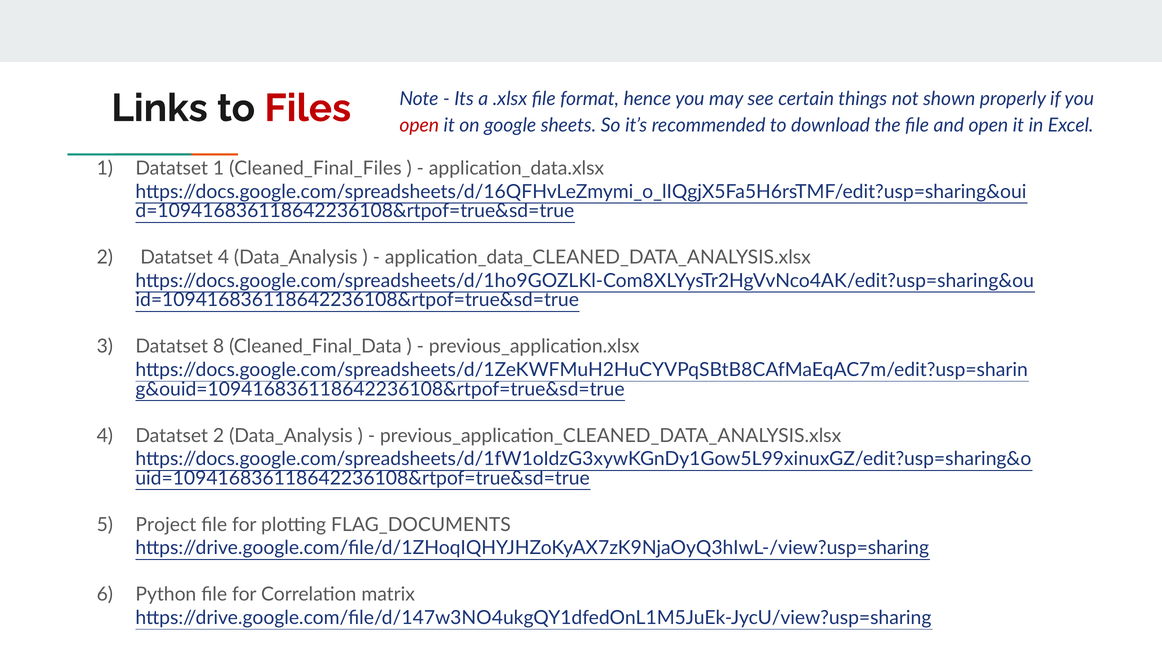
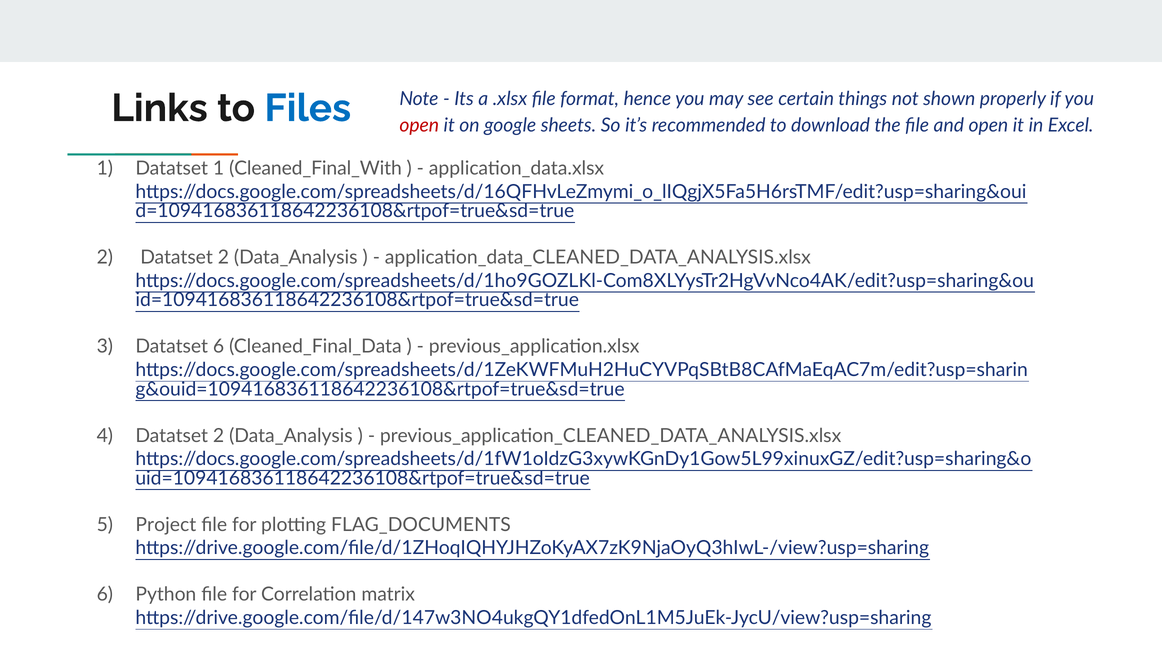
Files colour: red -> blue
Cleaned_Final_Files: Cleaned_Final_Files -> Cleaned_Final_With
2 Datatset 4: 4 -> 2
Datatset 8: 8 -> 6
